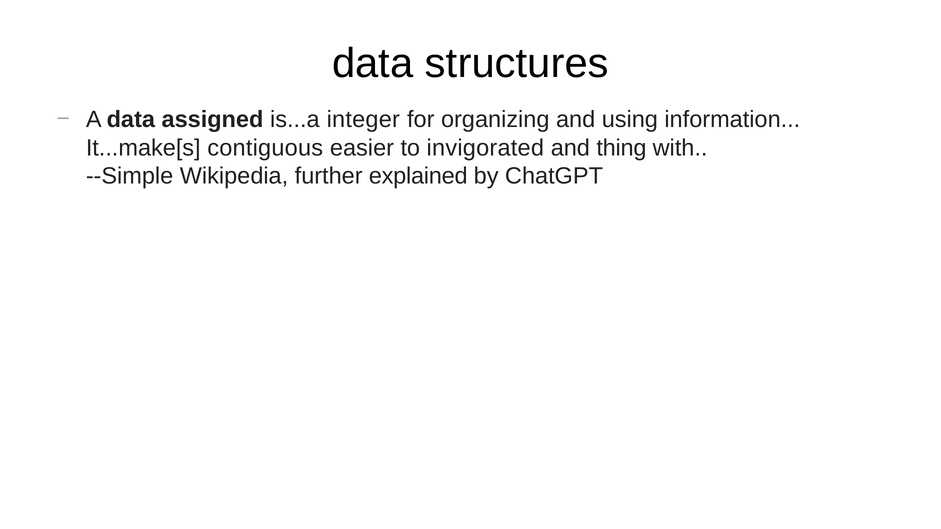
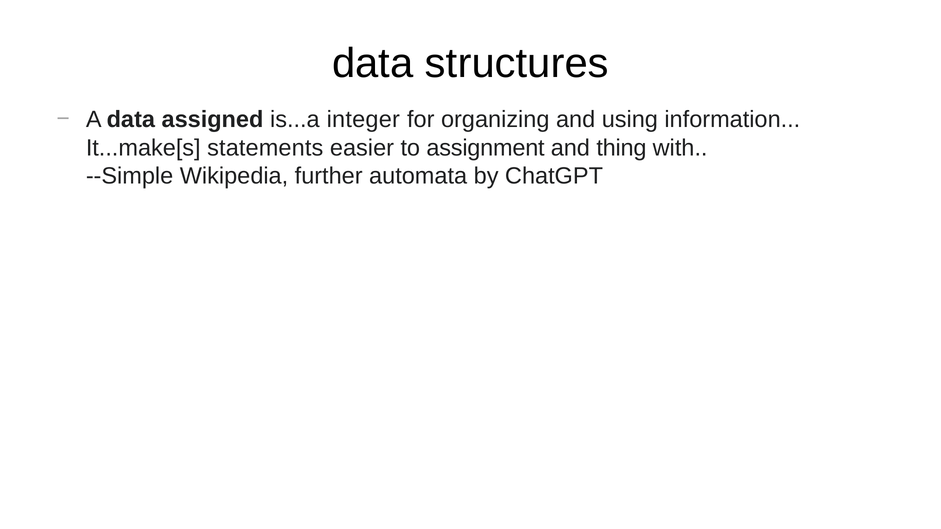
contiguous: contiguous -> statements
invigorated: invigorated -> assignment
explained: explained -> automata
